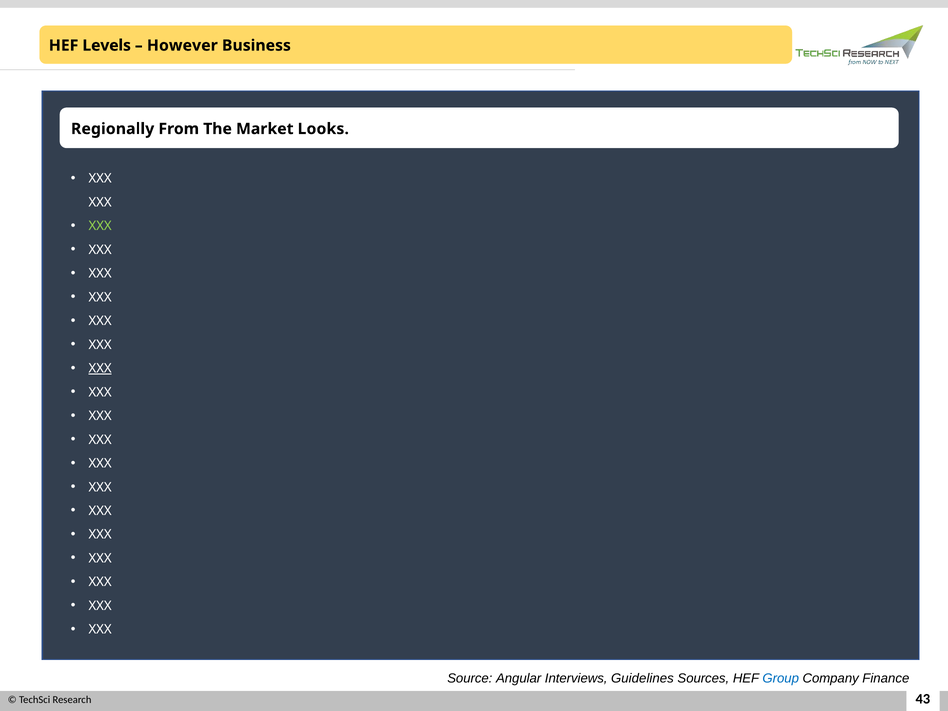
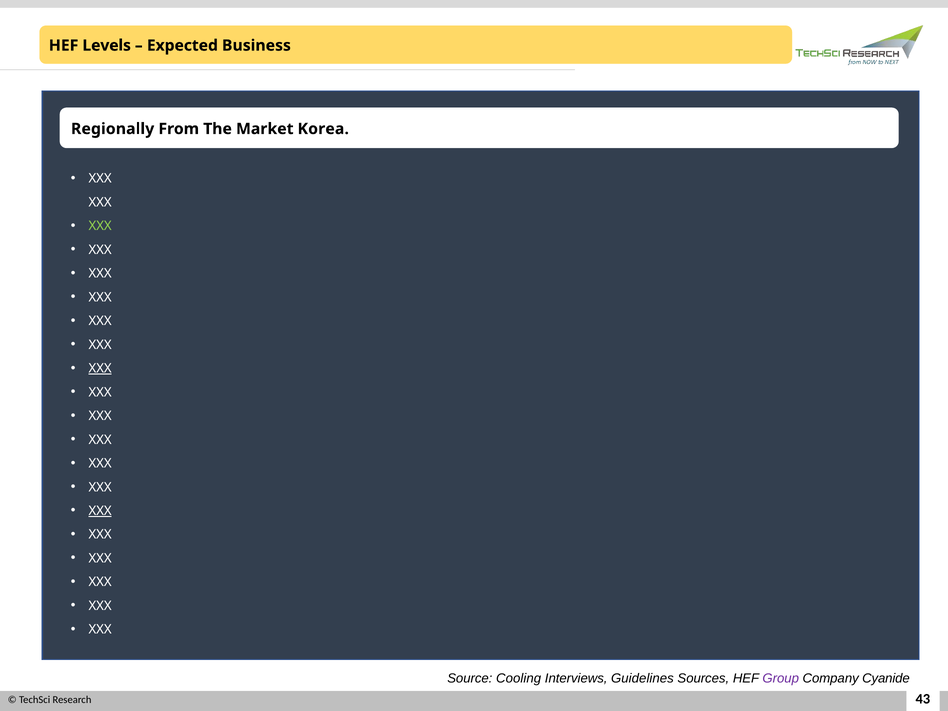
However: However -> Expected
Looks: Looks -> Korea
XXX at (100, 511) underline: none -> present
Angular: Angular -> Cooling
Group colour: blue -> purple
Finance: Finance -> Cyanide
